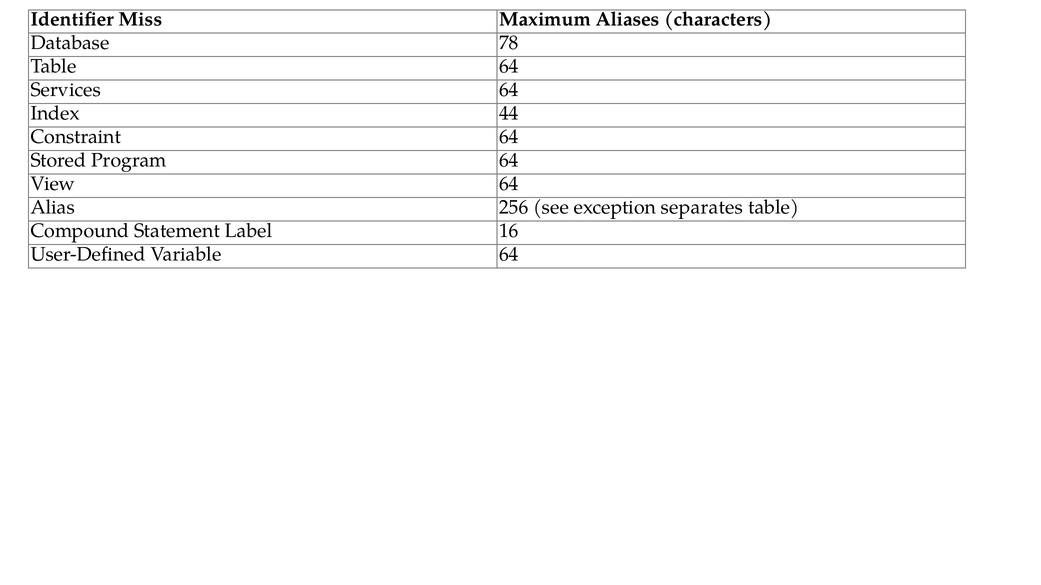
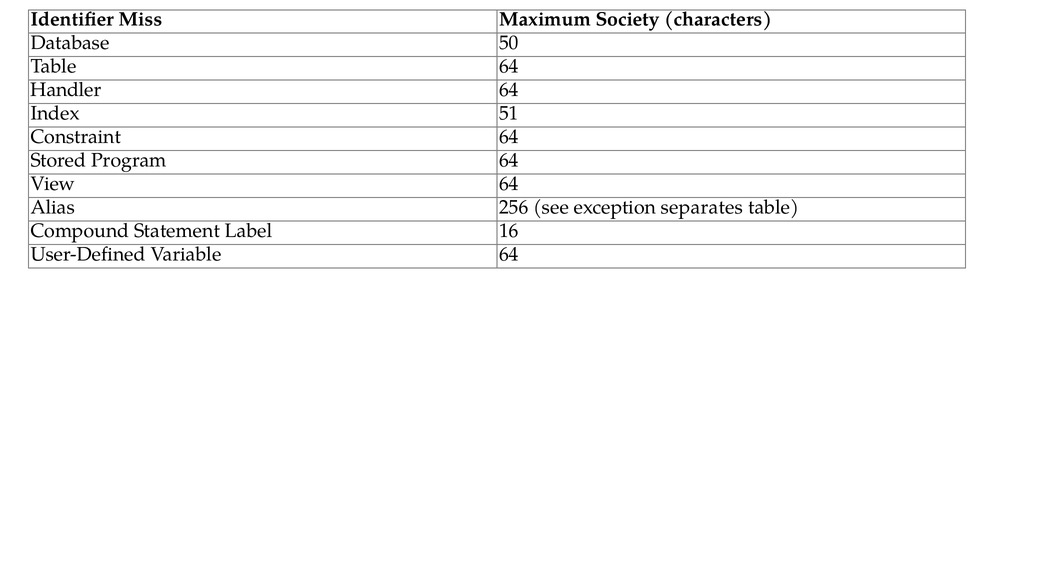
Aliases: Aliases -> Society
78: 78 -> 50
Services: Services -> Handler
44: 44 -> 51
